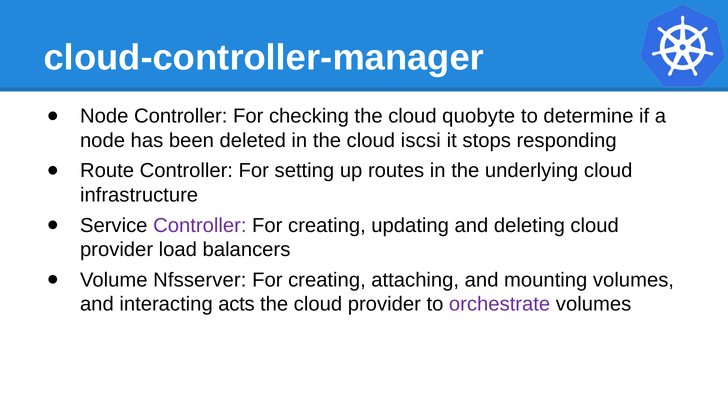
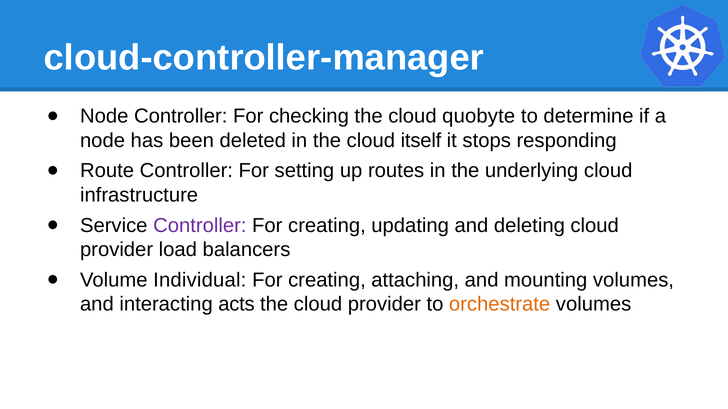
iscsi: iscsi -> itself
Nfsserver: Nfsserver -> Individual
orchestrate colour: purple -> orange
